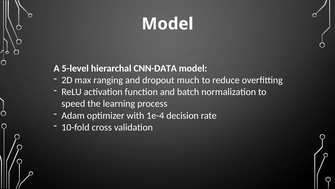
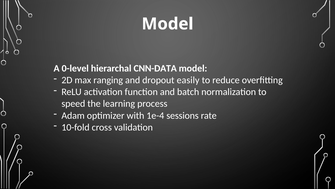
5-level: 5-level -> 0-level
much: much -> easily
decision: decision -> sessions
